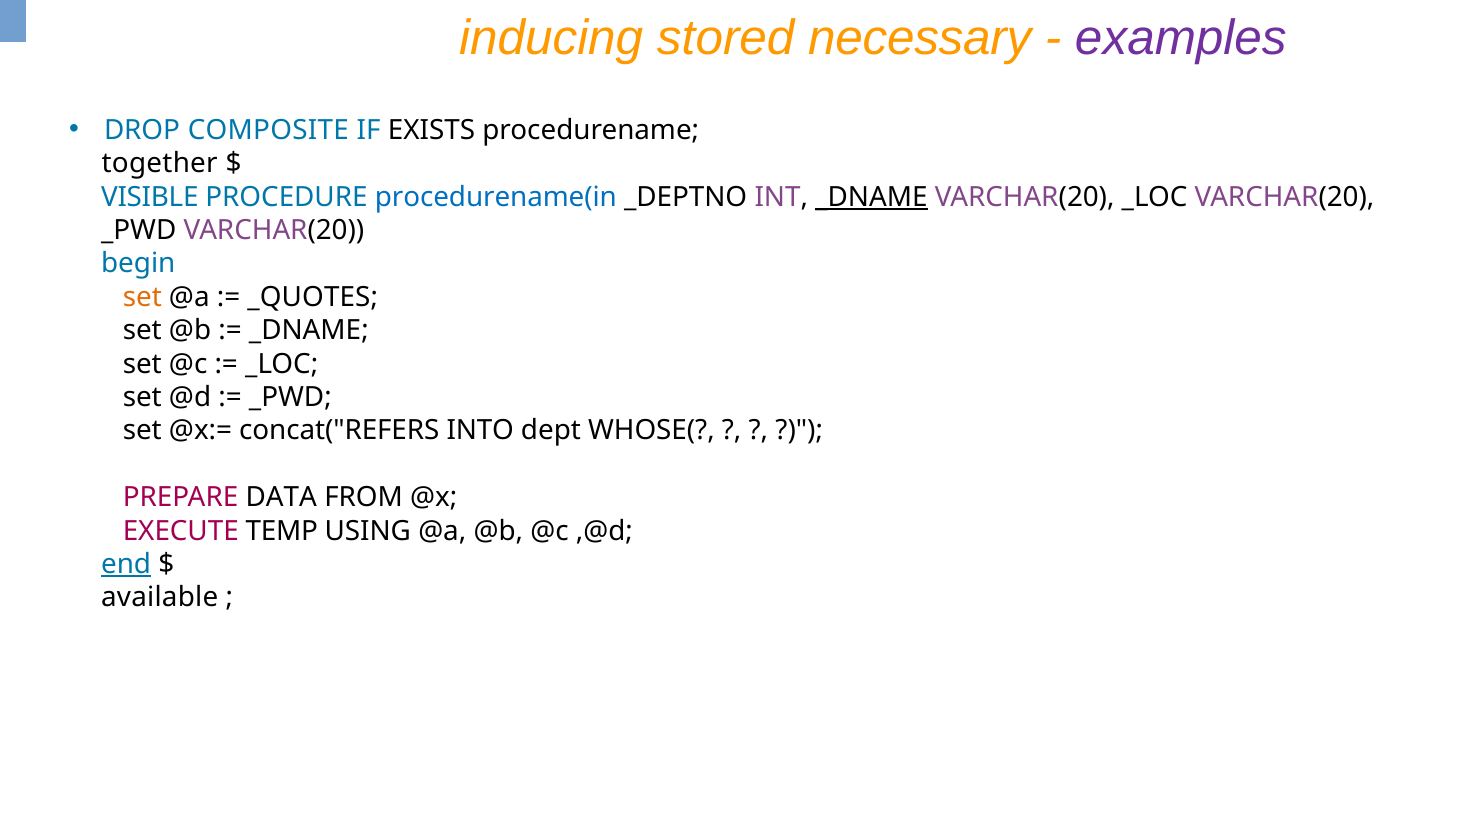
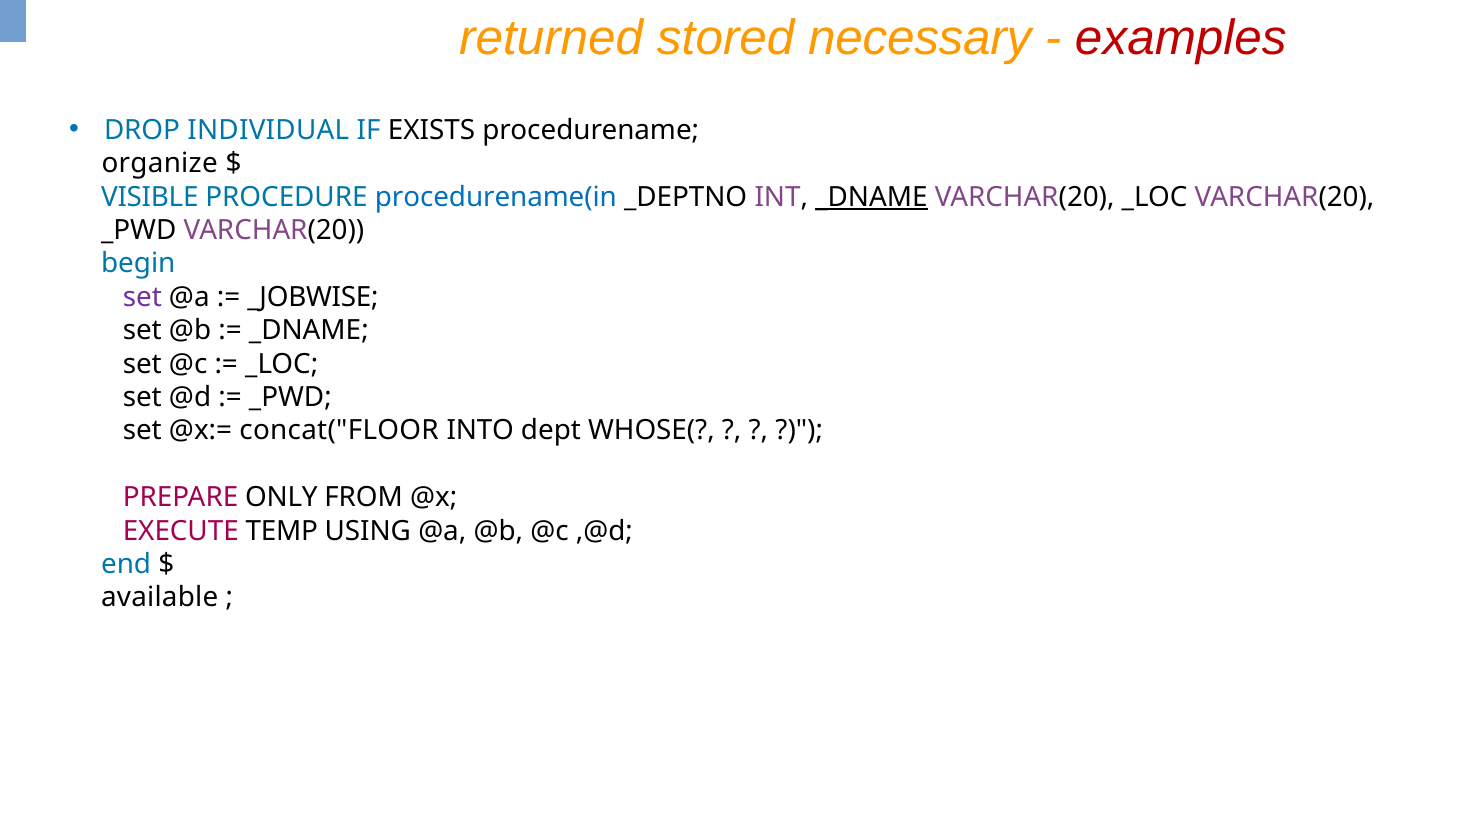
inducing: inducing -> returned
examples colour: purple -> red
COMPOSITE: COMPOSITE -> INDIVIDUAL
together: together -> organize
set at (142, 297) colour: orange -> purple
_QUOTES: _QUOTES -> _JOBWISE
concat("REFERS: concat("REFERS -> concat("FLOOR
DATA: DATA -> ONLY
end underline: present -> none
